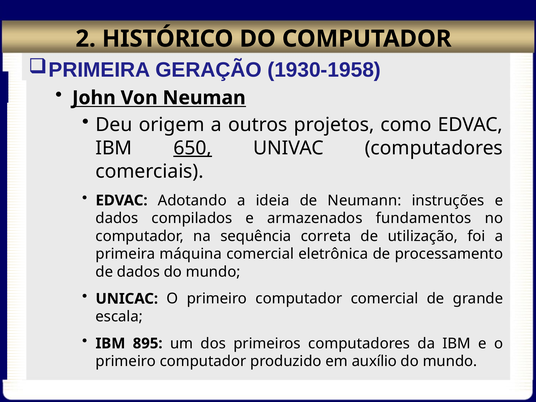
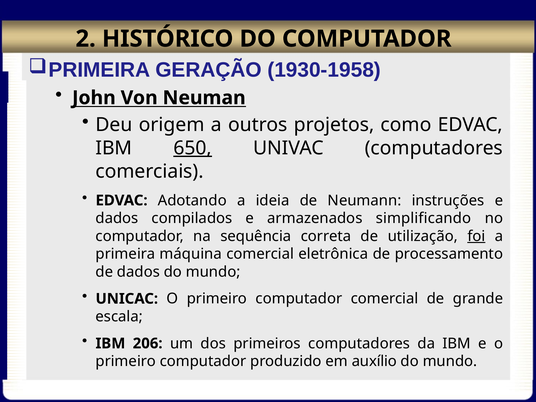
fundamentos: fundamentos -> simplificando
foi underline: none -> present
895: 895 -> 206
